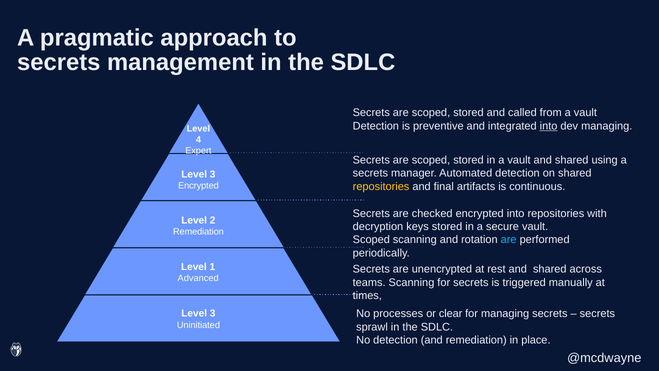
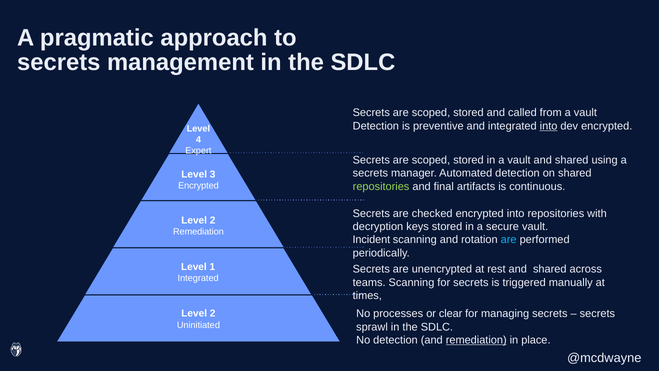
dev managing: managing -> encrypted
repositories at (381, 186) colour: yellow -> light green
Scoped at (371, 240): Scoped -> Incident
Advanced at (198, 278): Advanced -> Integrated
3 at (213, 313): 3 -> 2
remediation at (476, 340) underline: none -> present
